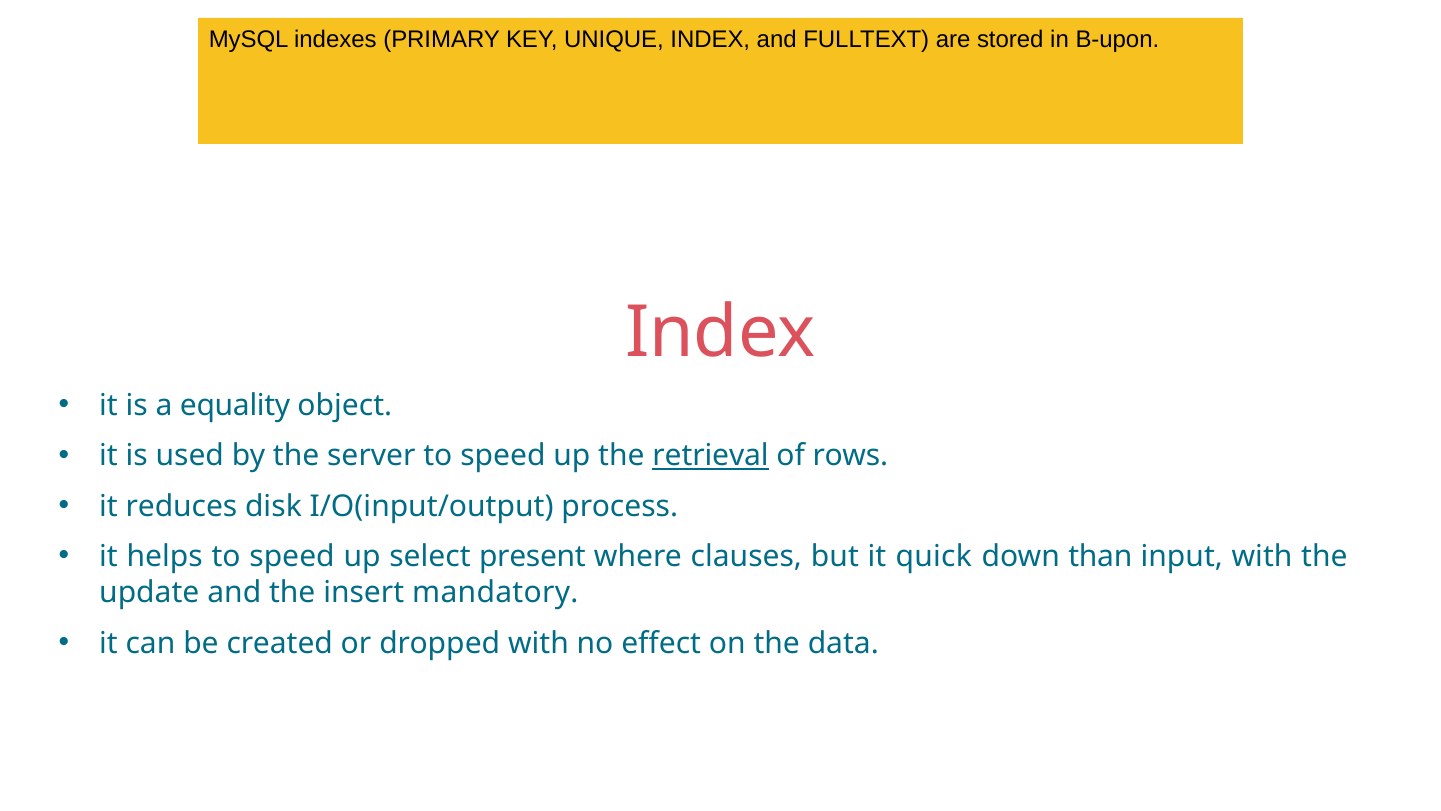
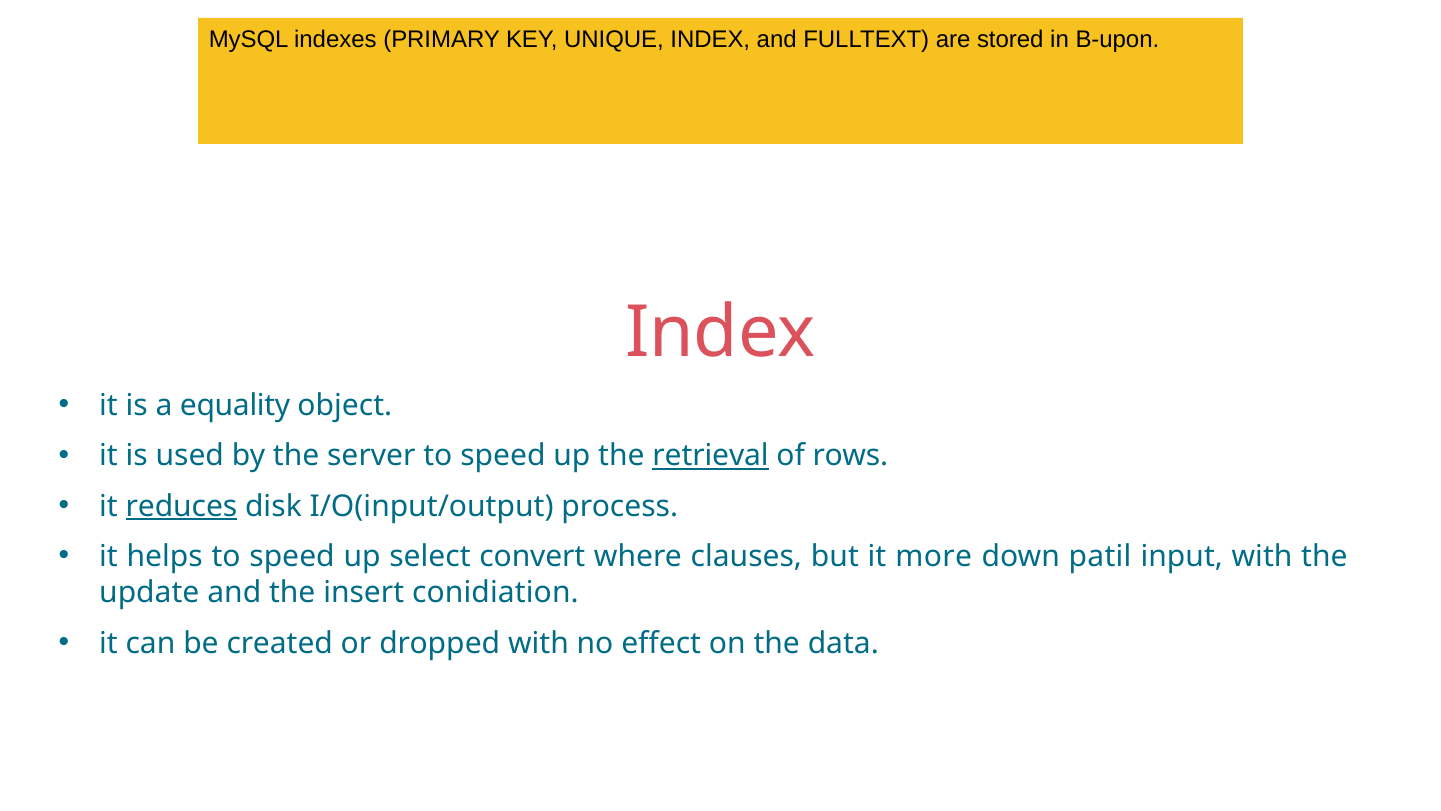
reduces underline: none -> present
present: present -> convert
quick: quick -> more
than: than -> patil
mandatory: mandatory -> conidiation
